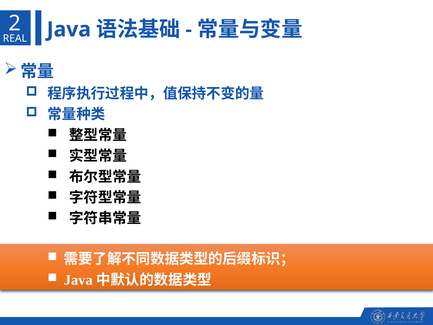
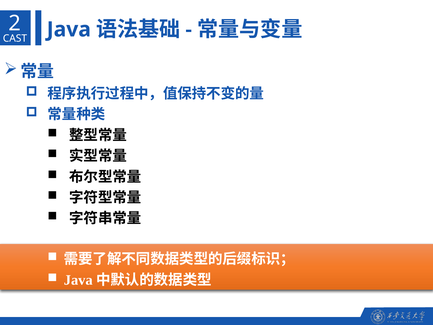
REAL: REAL -> CAST
